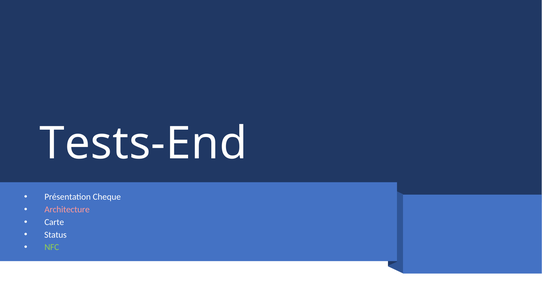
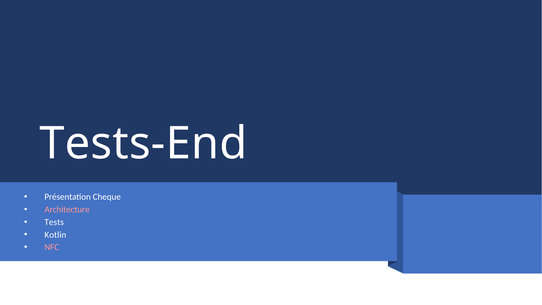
Carte: Carte -> Tests
Status: Status -> Kotlin
NFC colour: light green -> pink
